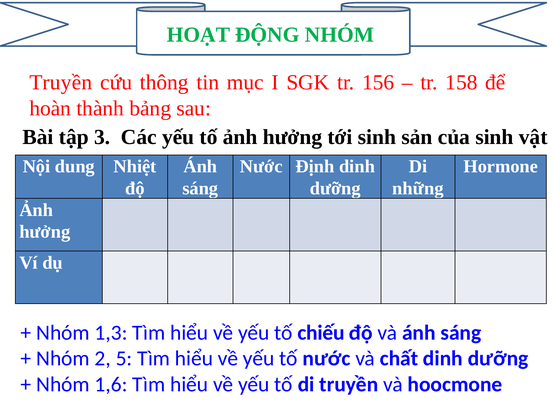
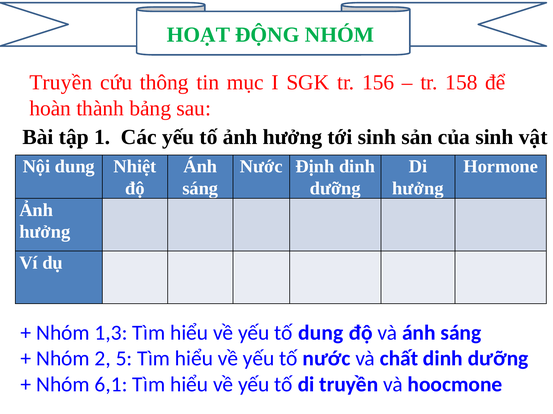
3: 3 -> 1
những at (418, 189): những -> hưởng
tố chiếu: chiếu -> dung
1,6: 1,6 -> 6,1
